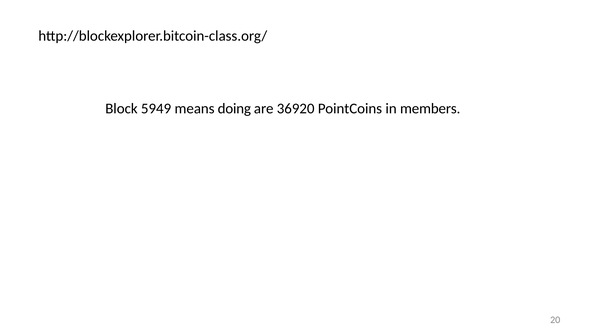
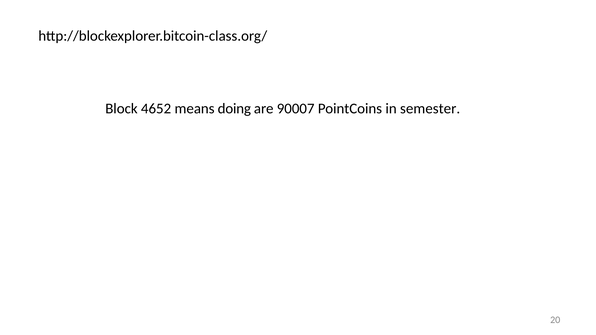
5949: 5949 -> 4652
36920: 36920 -> 90007
members: members -> semester
